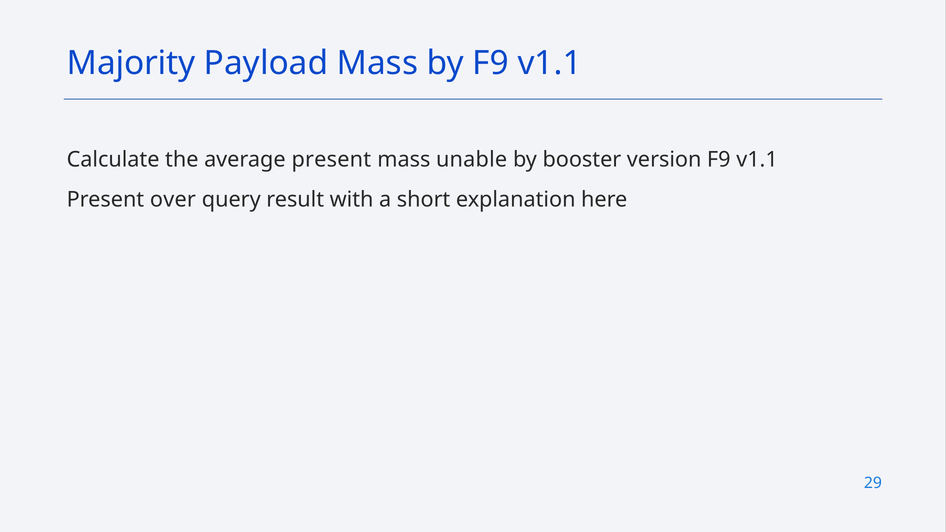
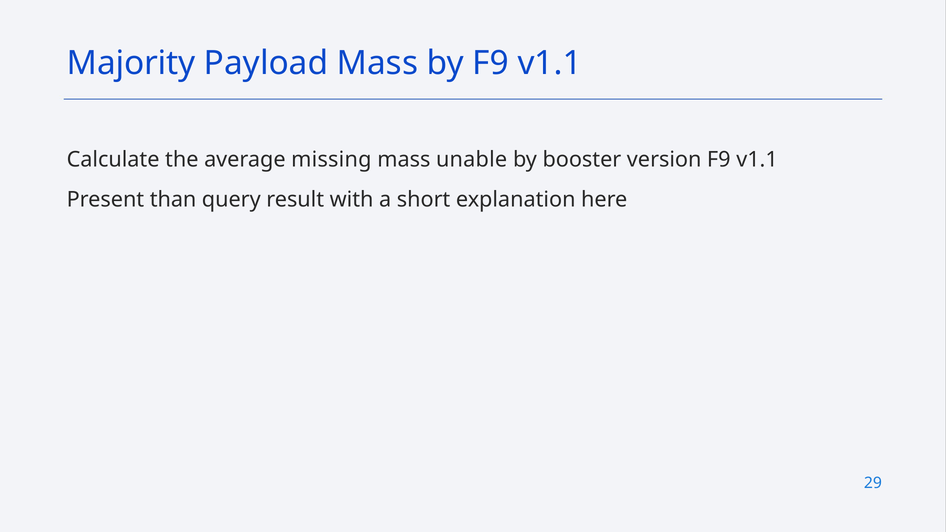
average present: present -> missing
over: over -> than
